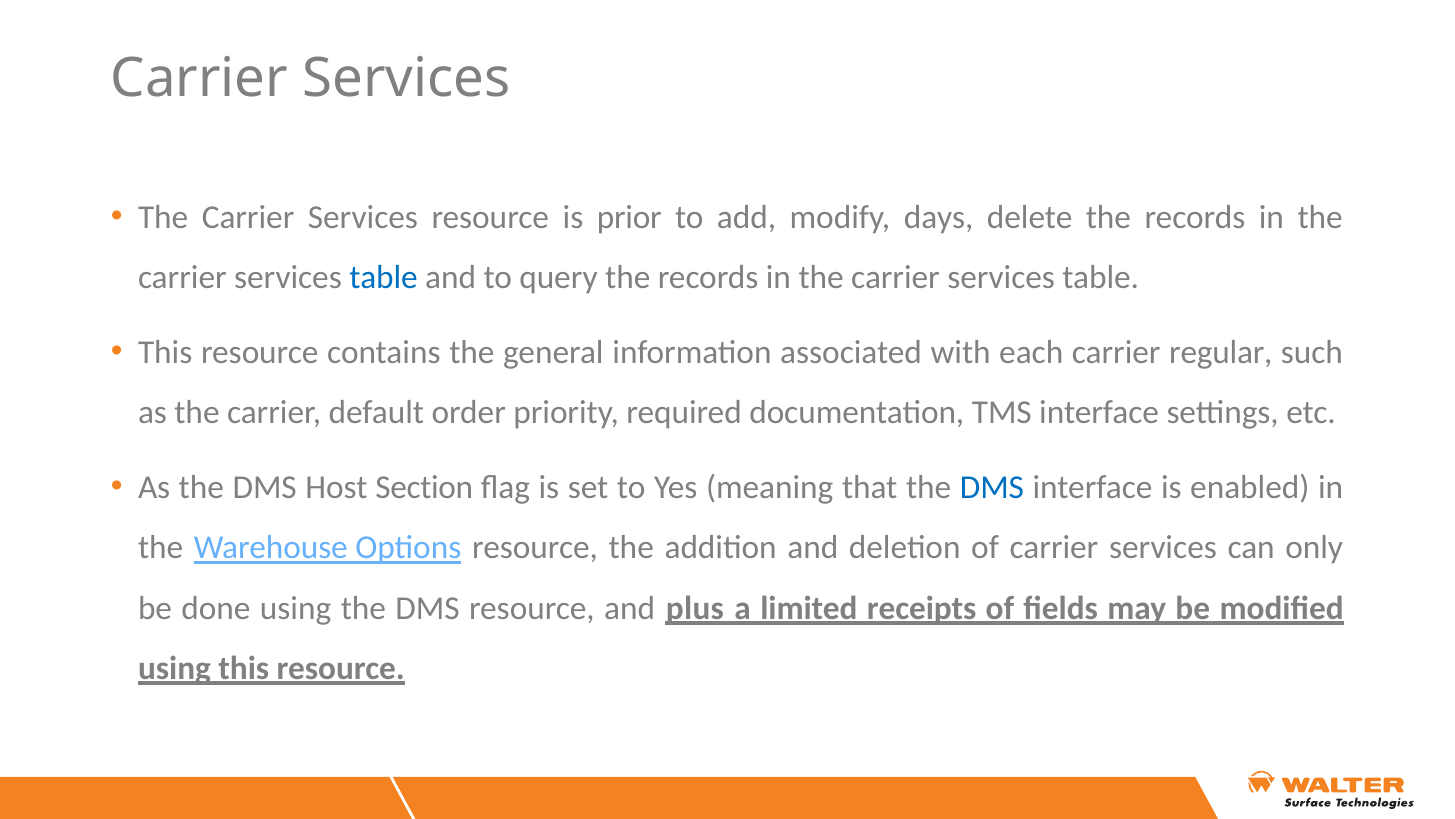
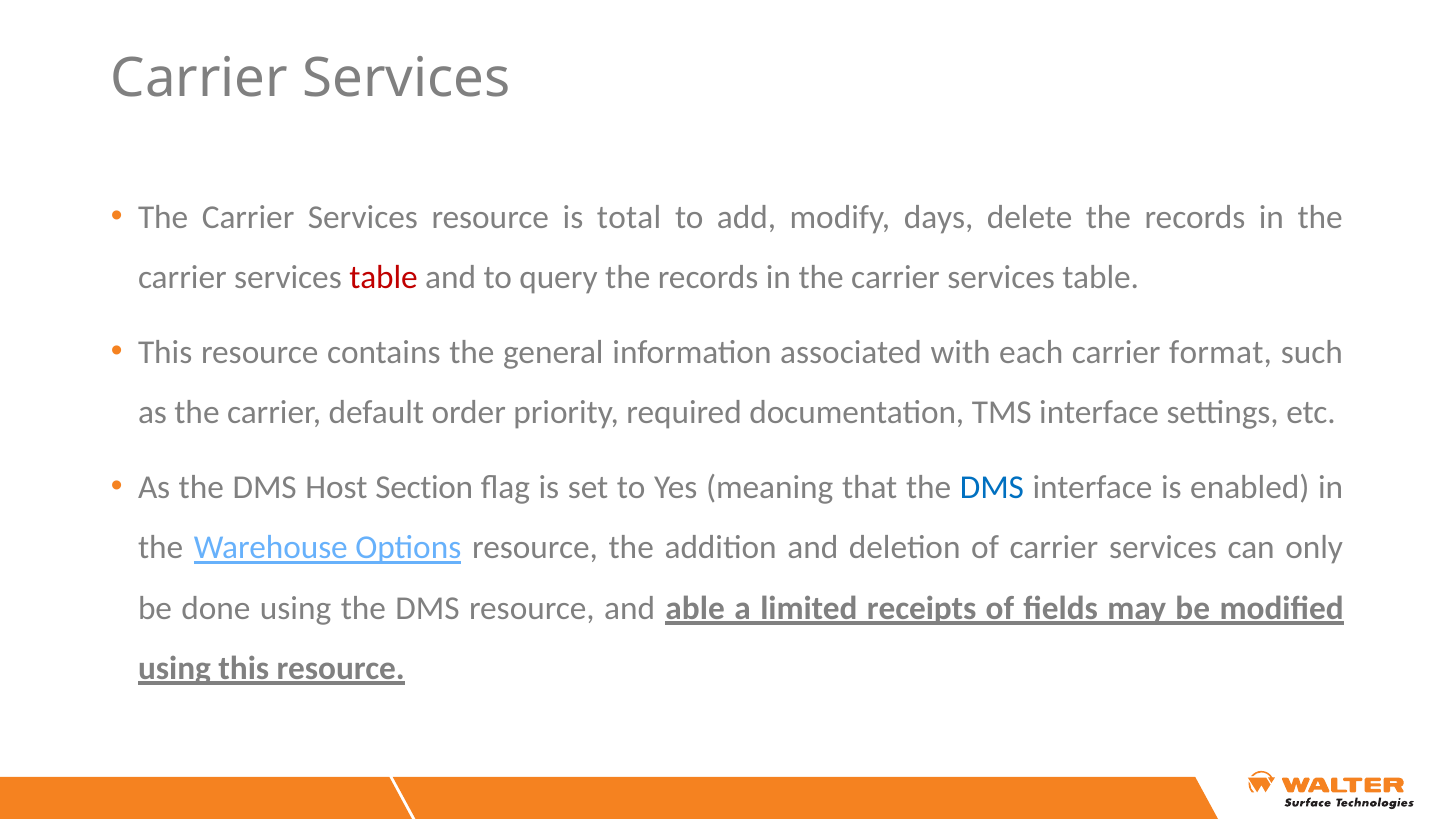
prior: prior -> total
table at (384, 277) colour: blue -> red
regular: regular -> format
plus: plus -> able
